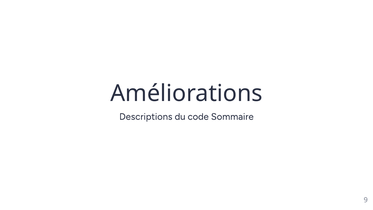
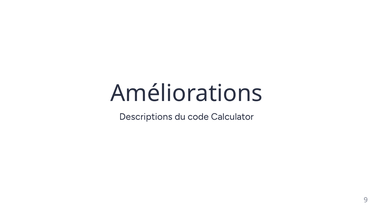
Sommaire: Sommaire -> Calculator
